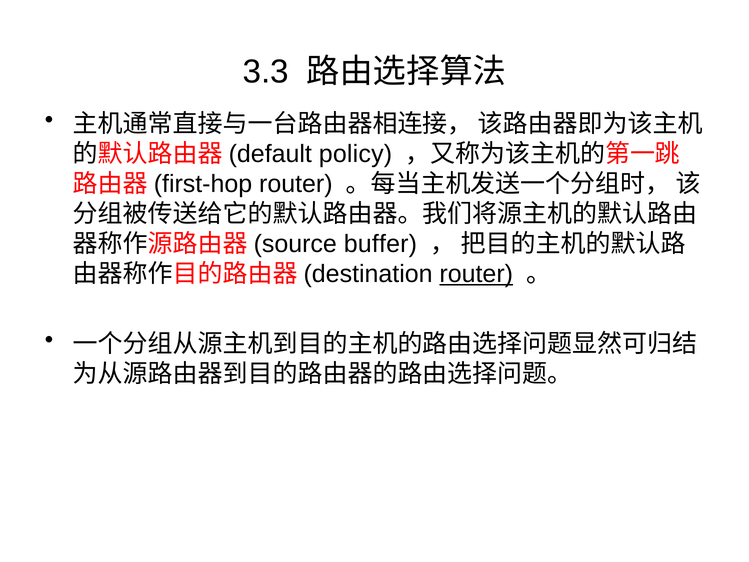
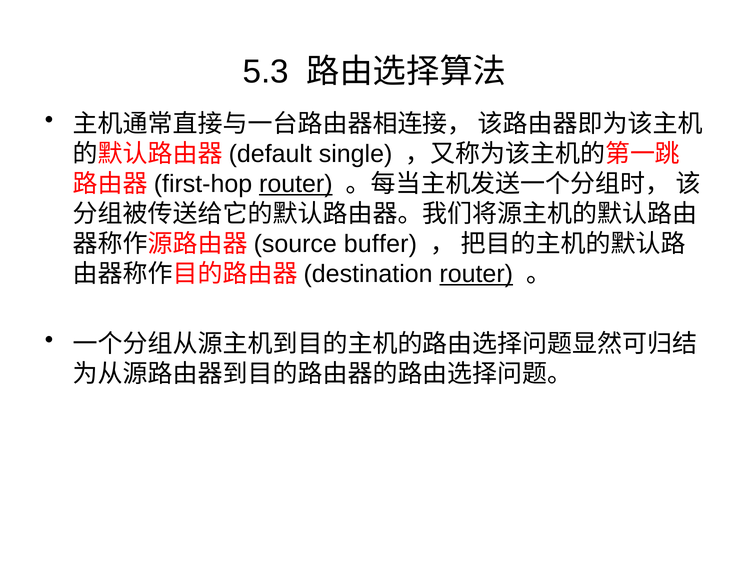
3.3: 3.3 -> 5.3
policy: policy -> single
router at (296, 184) underline: none -> present
